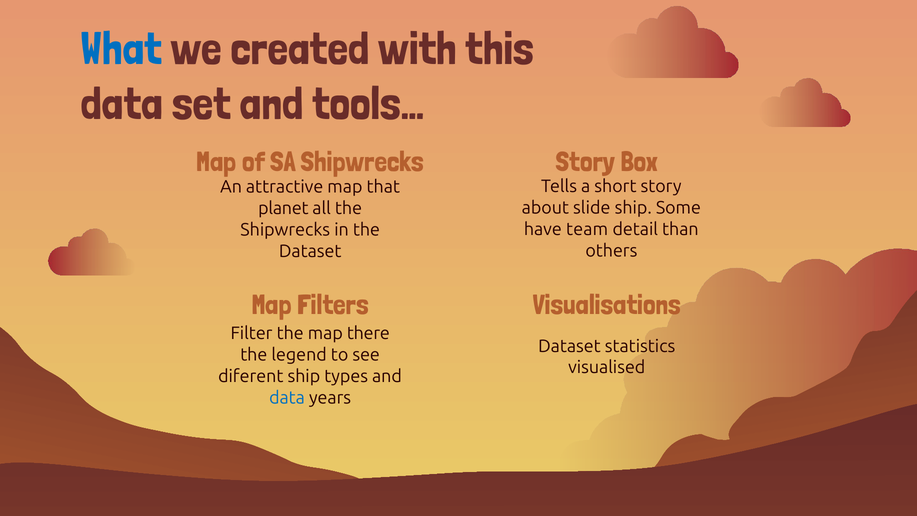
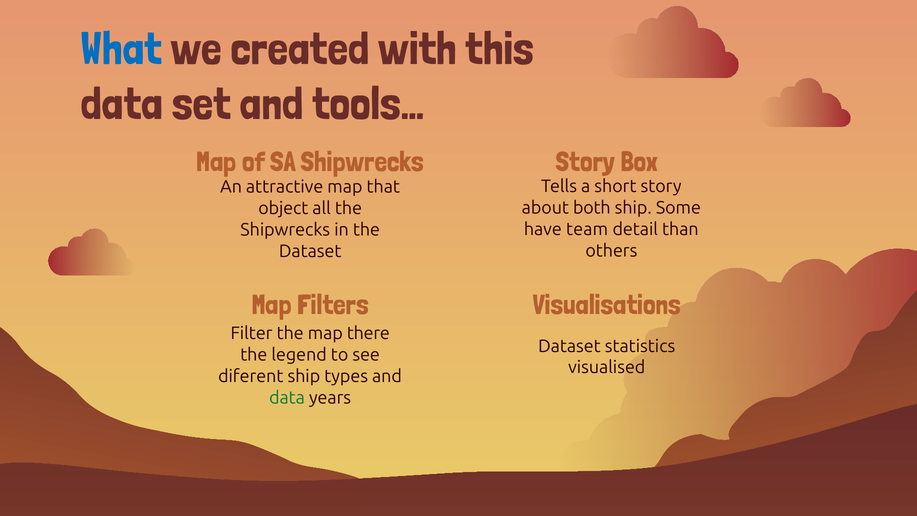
slide: slide -> both
planet: planet -> object
data at (287, 398) colour: blue -> green
